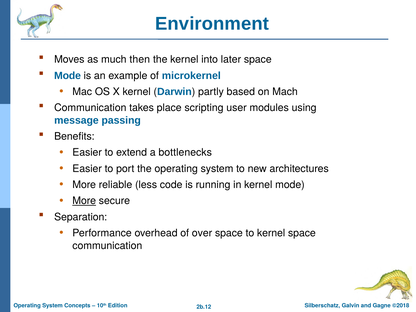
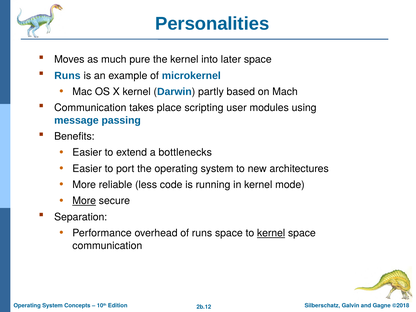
Environment: Environment -> Personalities
then: then -> pure
Mode at (68, 76): Mode -> Runs
of over: over -> runs
kernel at (271, 233) underline: none -> present
